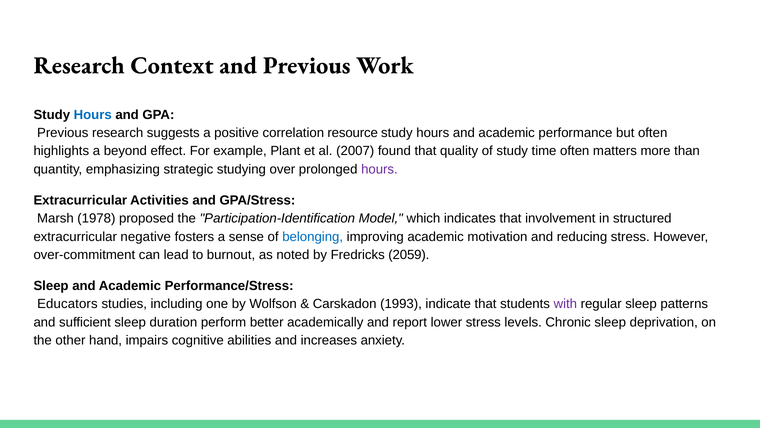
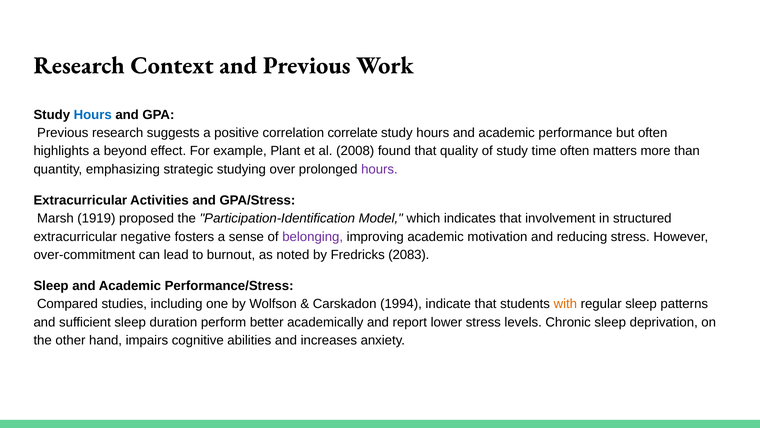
resource: resource -> correlate
2007: 2007 -> 2008
1978: 1978 -> 1919
belonging colour: blue -> purple
2059: 2059 -> 2083
Educators: Educators -> Compared
1993: 1993 -> 1994
with colour: purple -> orange
